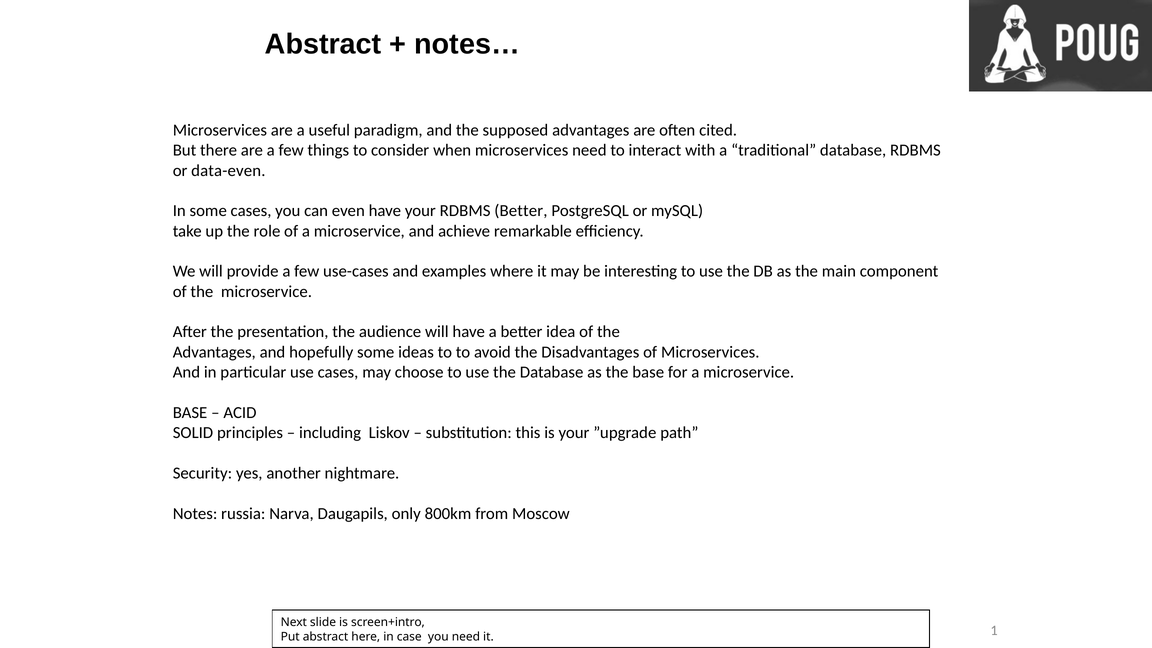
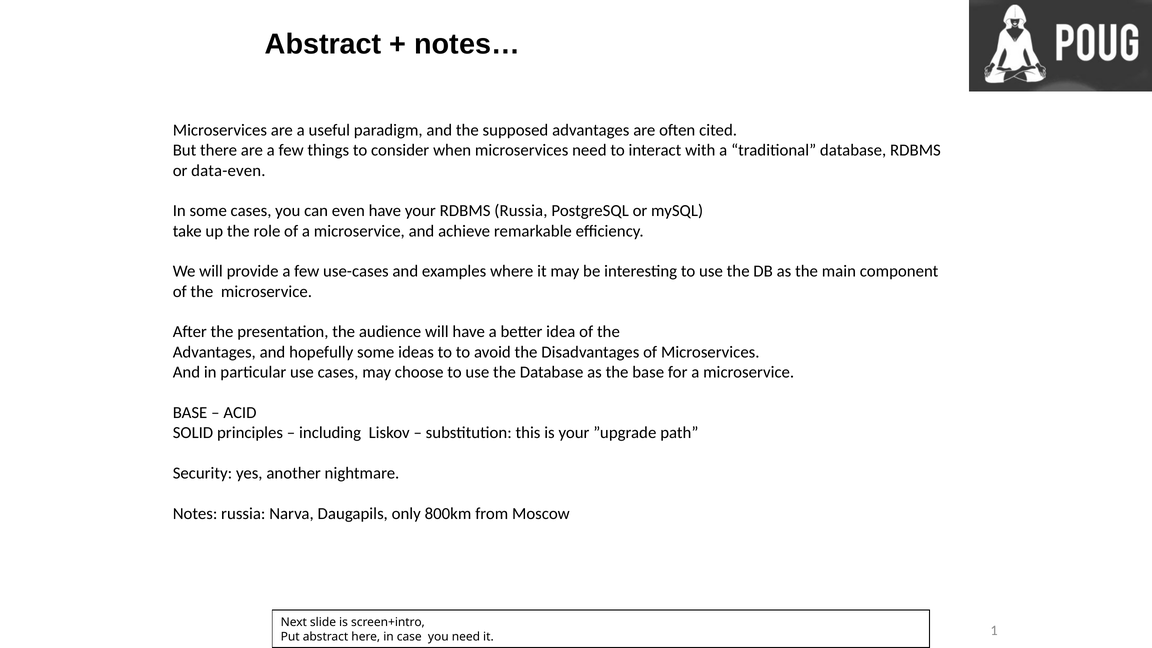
RDBMS Better: Better -> Russia
